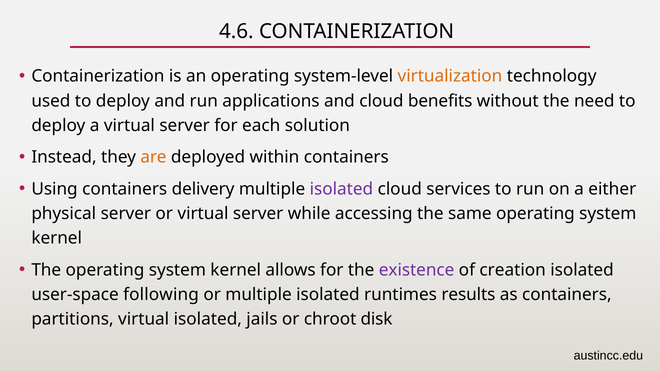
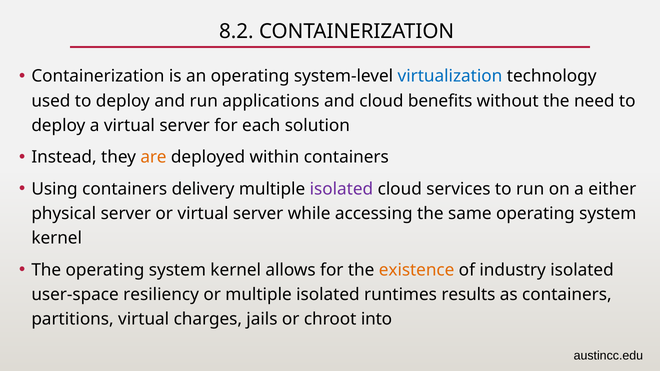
4.6: 4.6 -> 8.2
virtualization colour: orange -> blue
existence colour: purple -> orange
creation: creation -> industry
following: following -> resiliency
virtual isolated: isolated -> charges
disk: disk -> into
